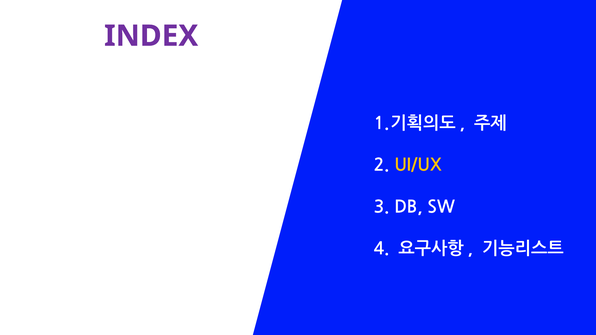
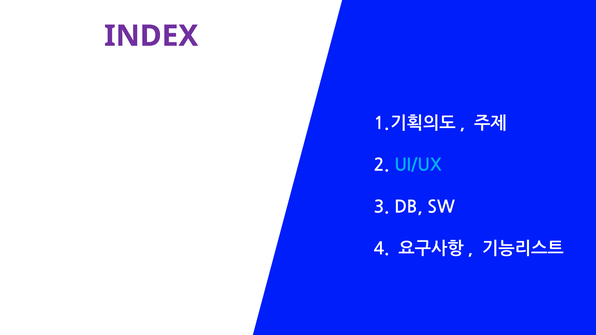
UI/UX colour: yellow -> light blue
